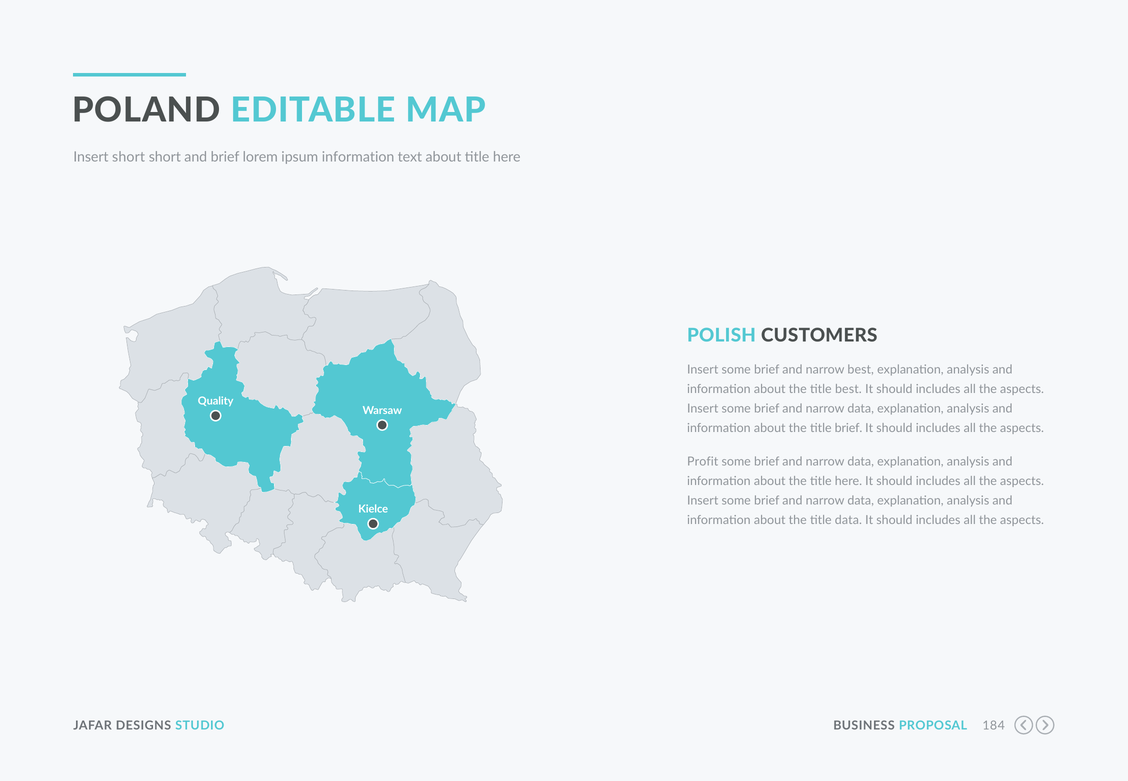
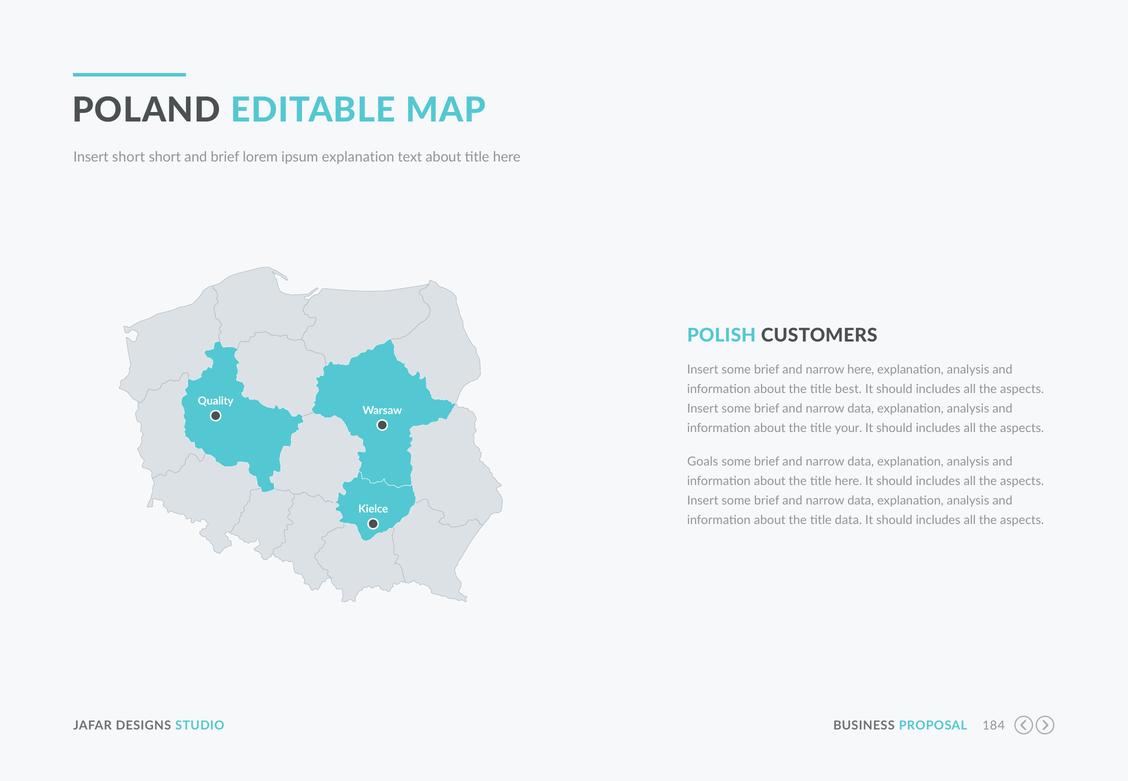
ipsum information: information -> explanation
narrow best: best -> here
title brief: brief -> your
Profit: Profit -> Goals
